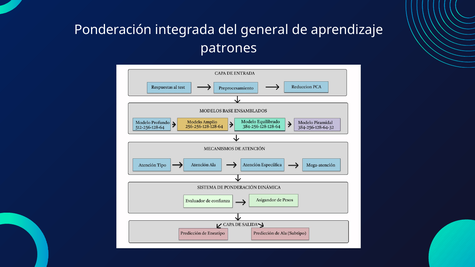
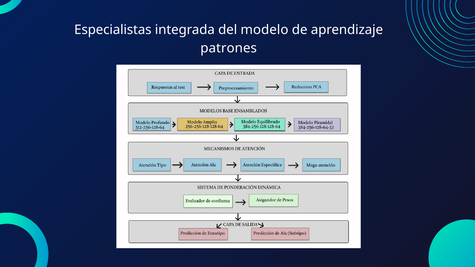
Ponderación: Ponderación -> Especialistas
general: general -> modelo
